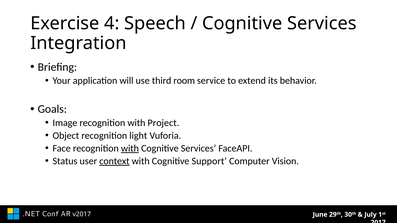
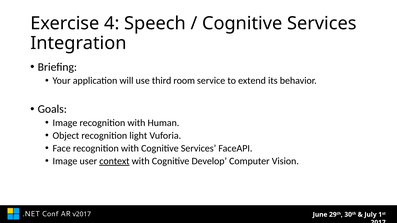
Project: Project -> Human
with at (130, 149) underline: present -> none
Status at (65, 161): Status -> Image
Support: Support -> Develop
